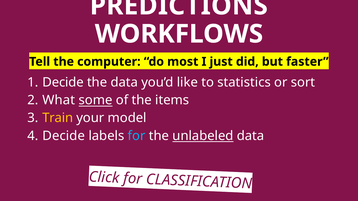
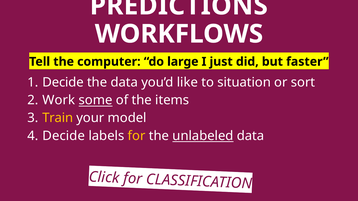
most: most -> large
statistics: statistics -> situation
What: What -> Work
for at (137, 136) colour: light blue -> yellow
